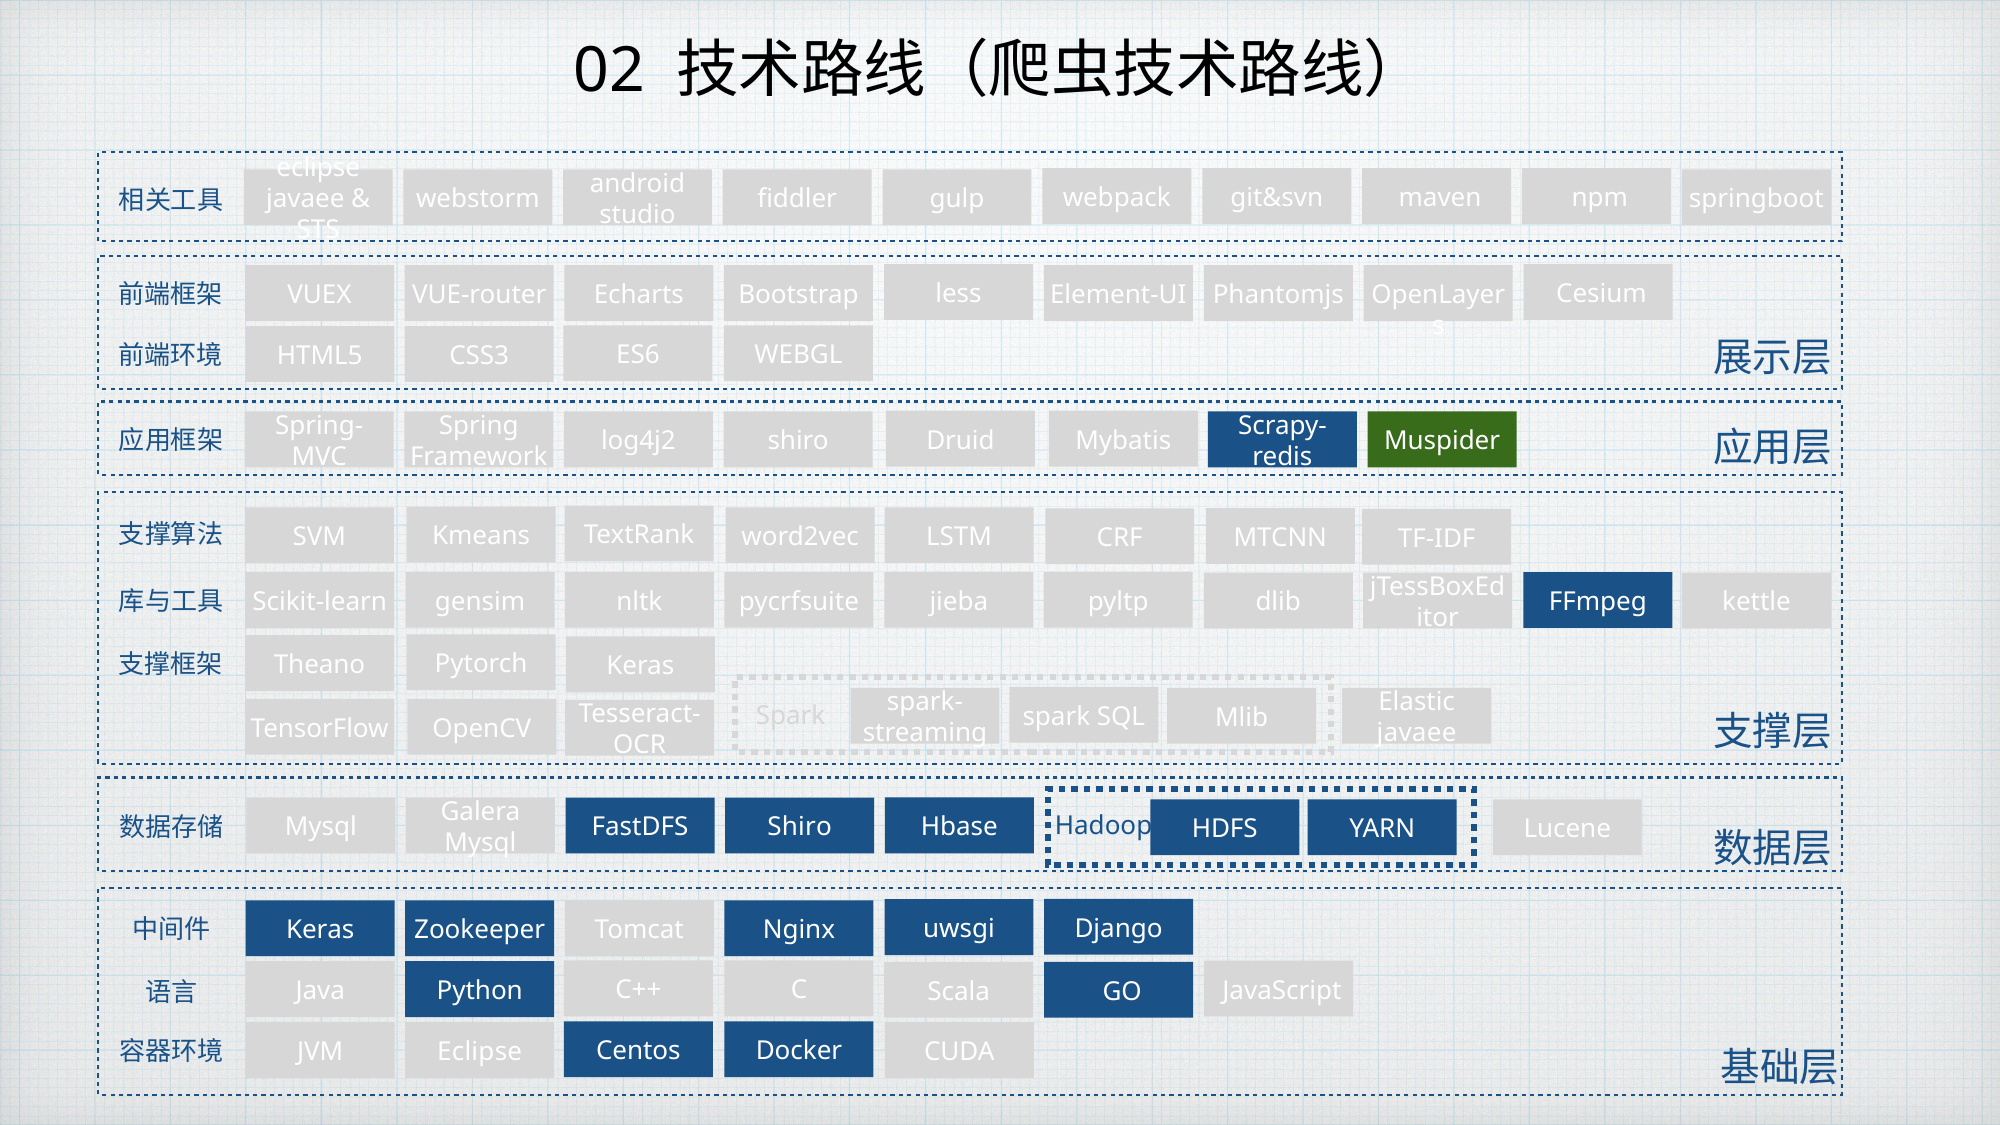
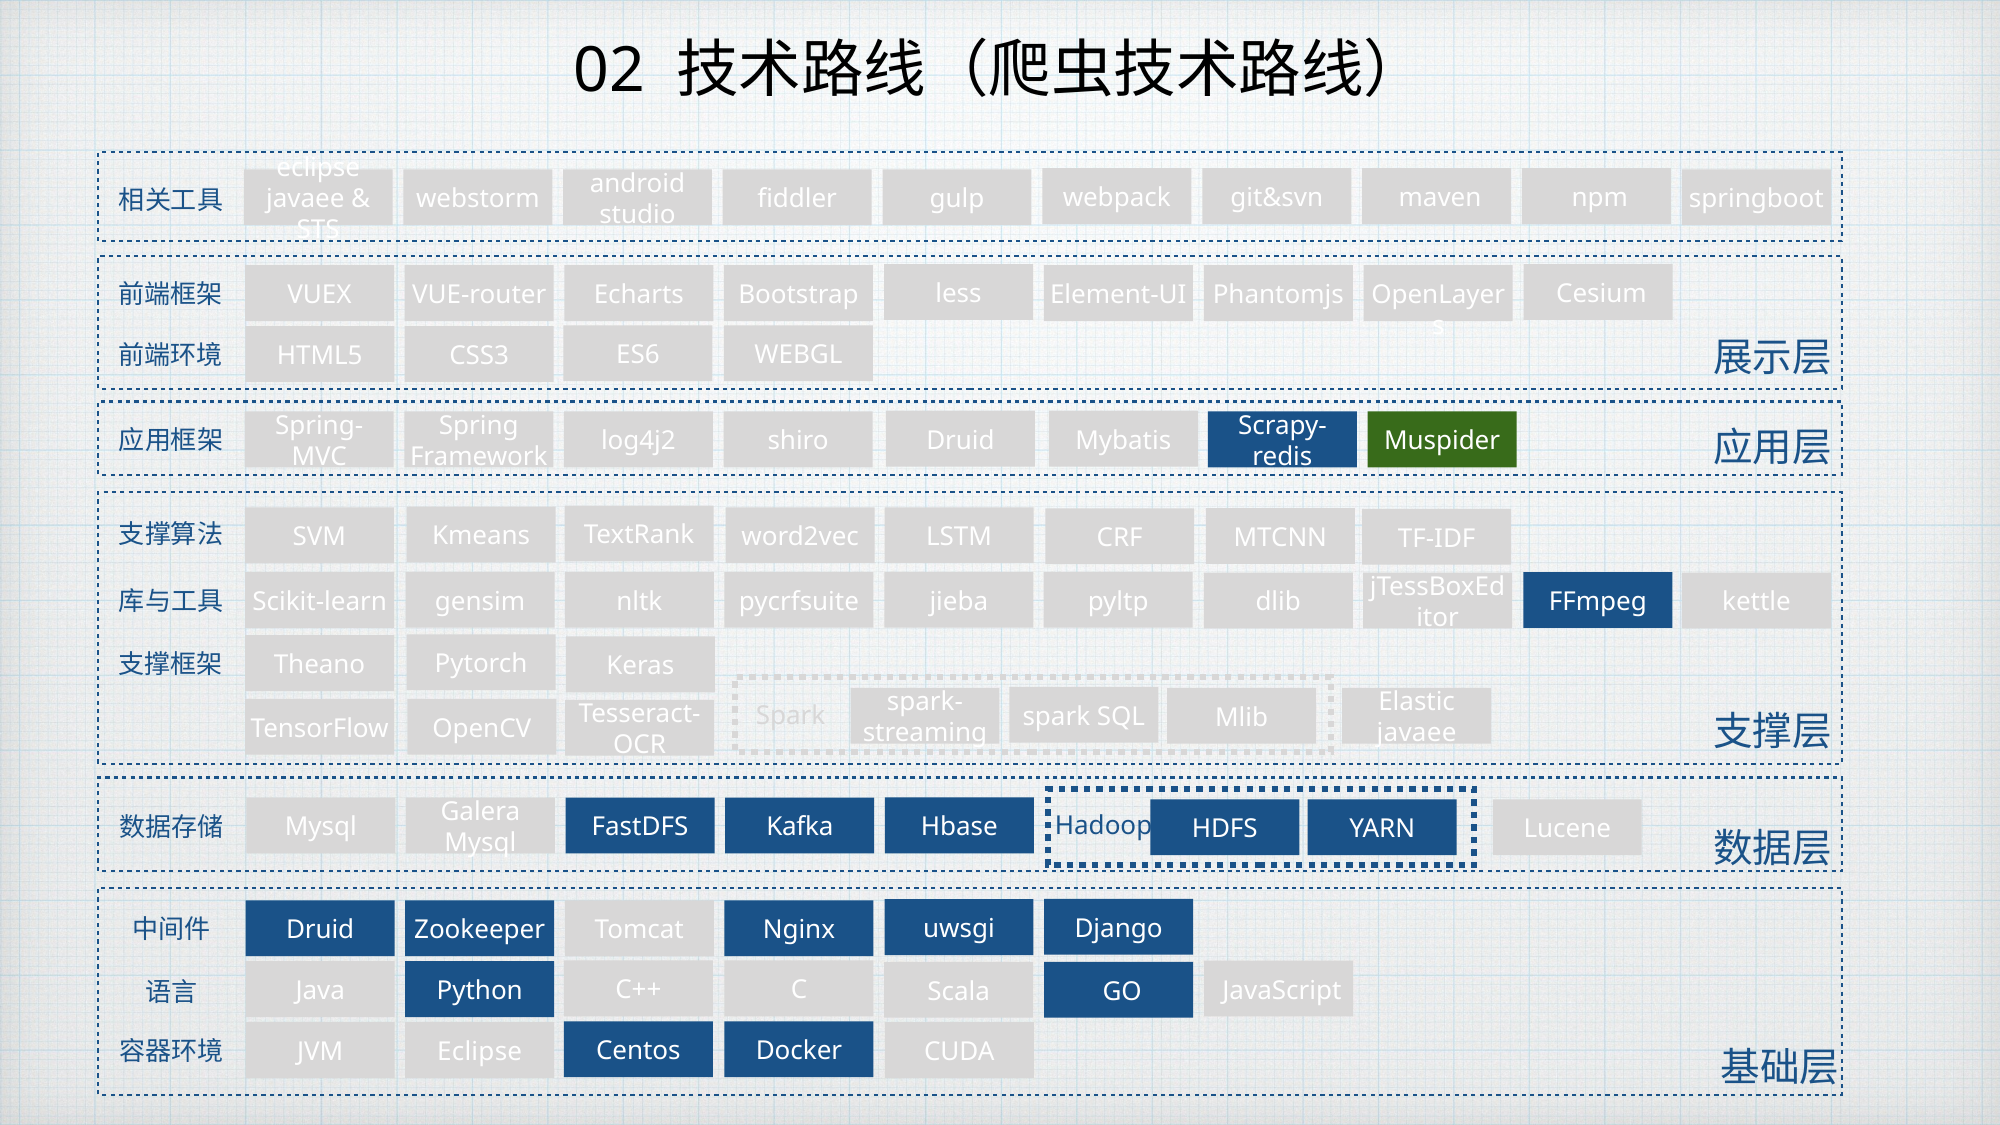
FastDFS Shiro: Shiro -> Kafka
Keras at (320, 930): Keras -> Druid
